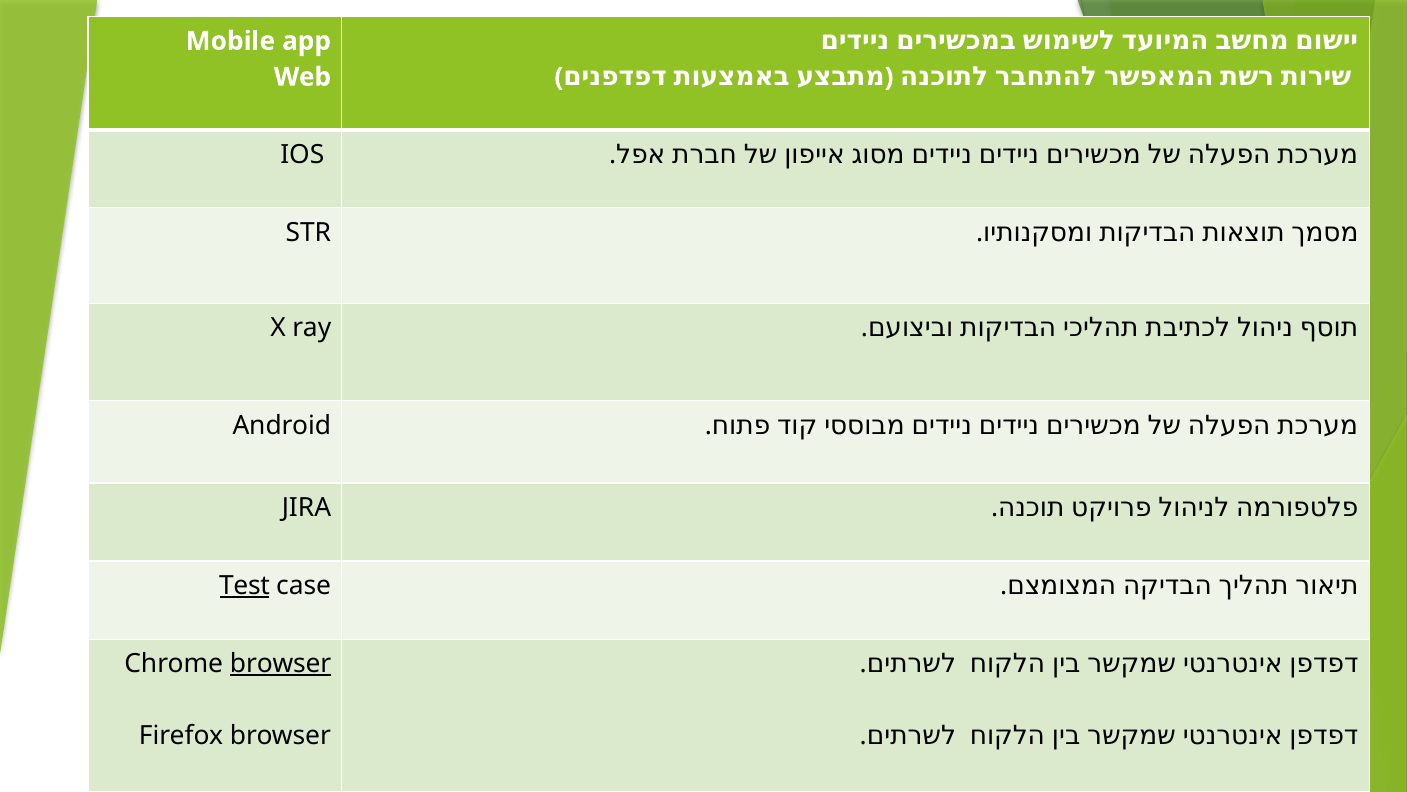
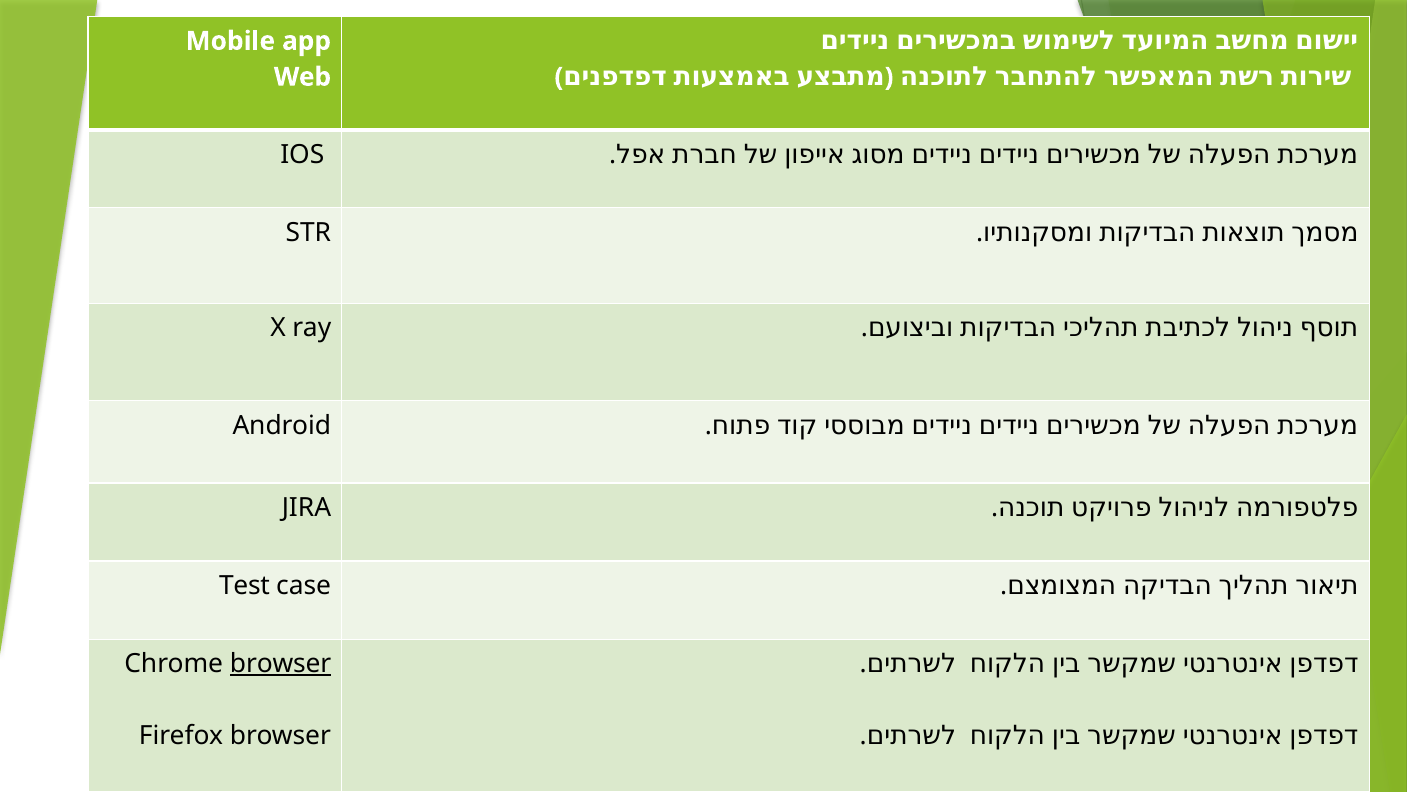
Test underline: present -> none
